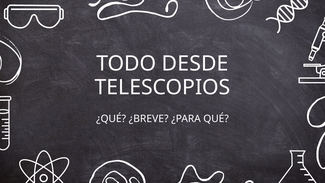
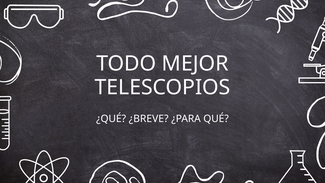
DESDE: DESDE -> MEJOR
